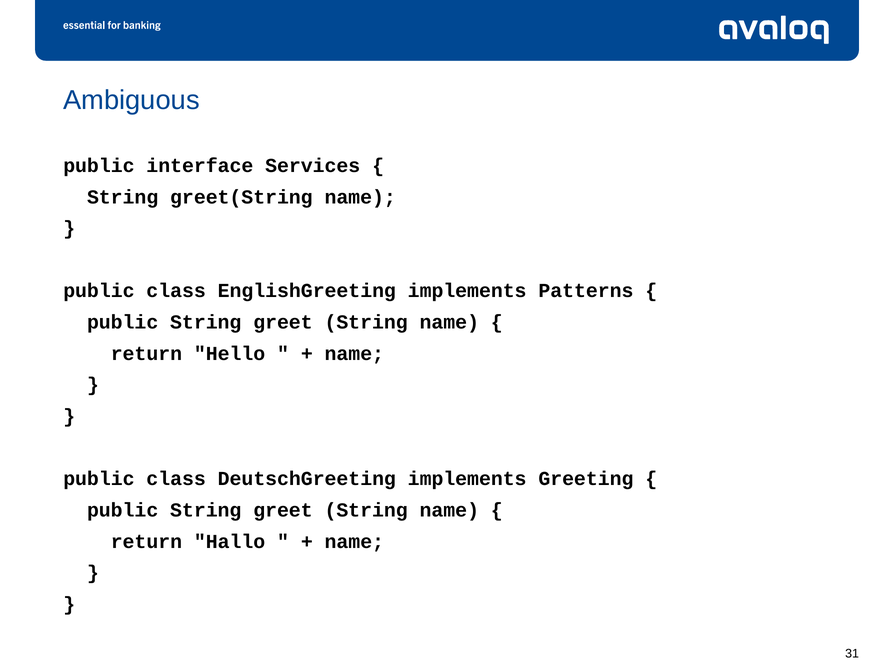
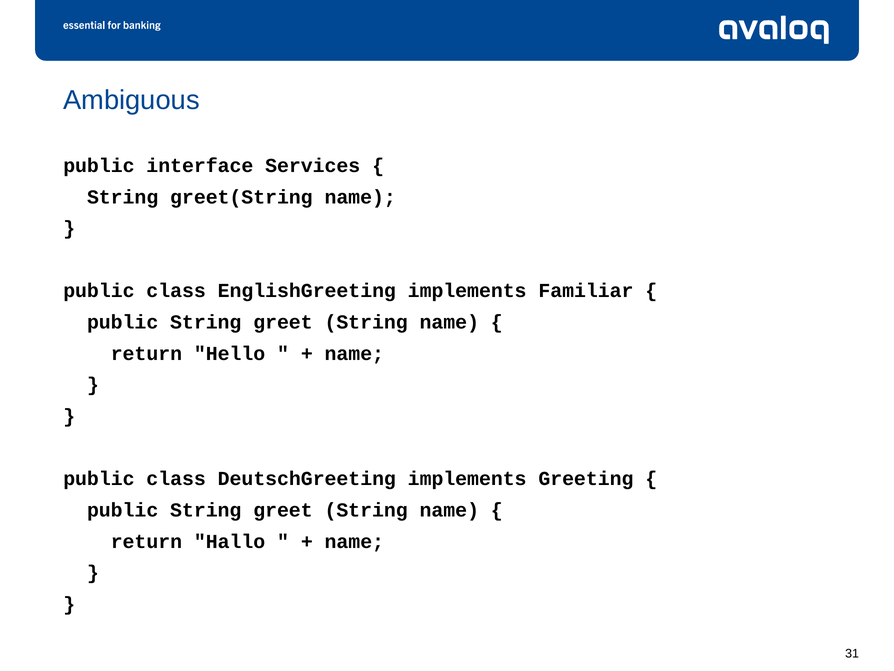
Patterns: Patterns -> Familiar
